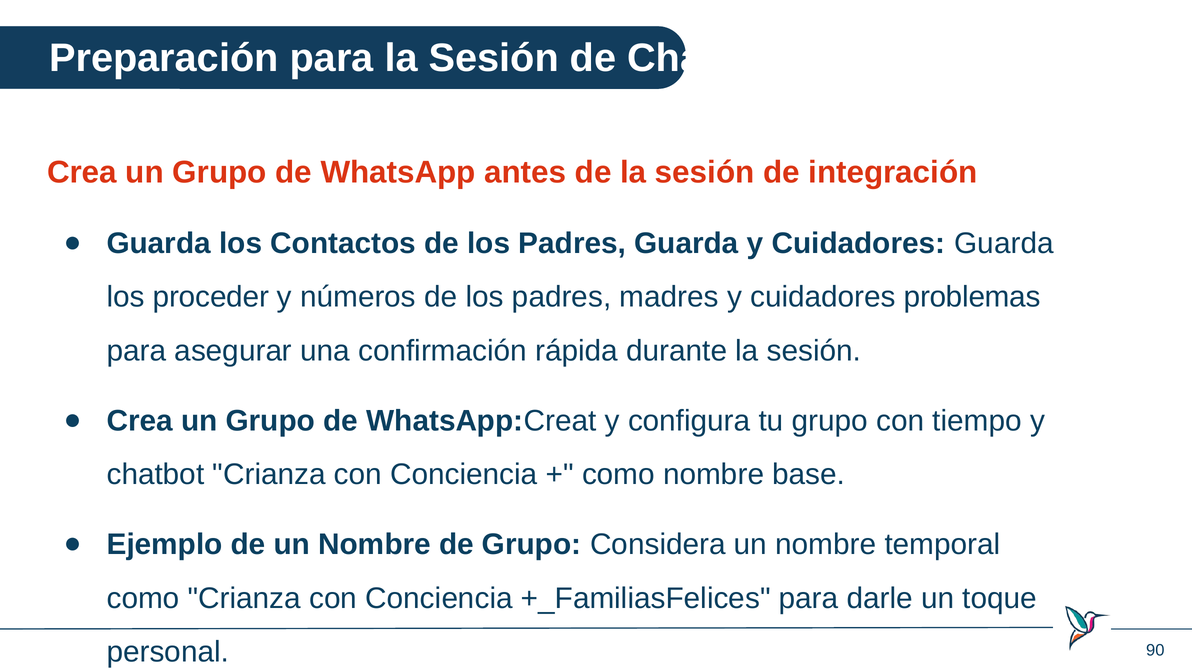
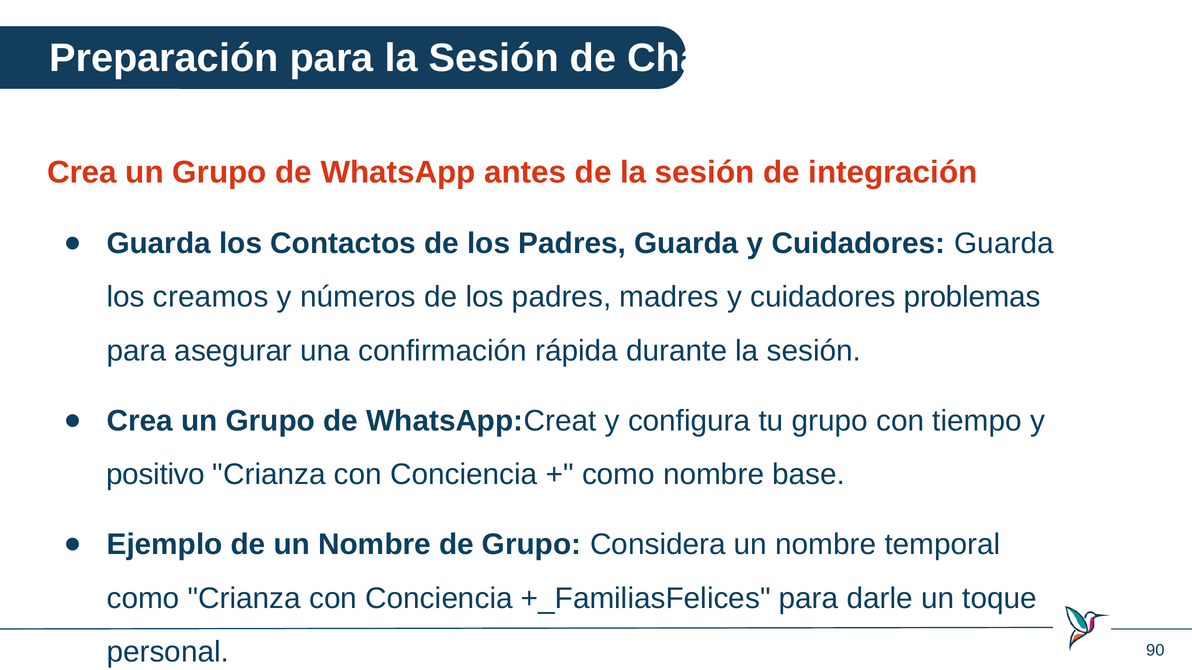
proceder: proceder -> creamos
chatbot: chatbot -> positivo
